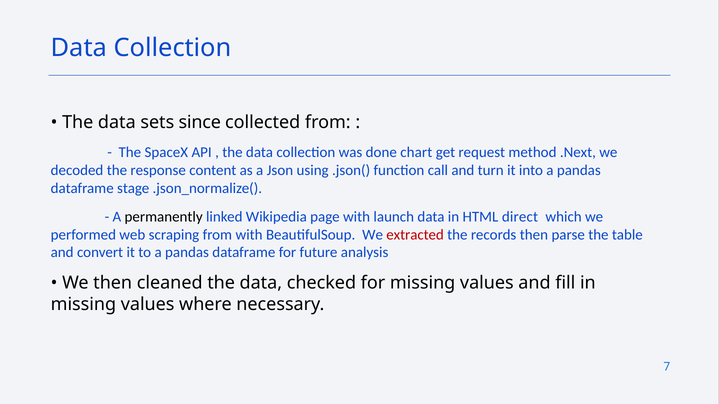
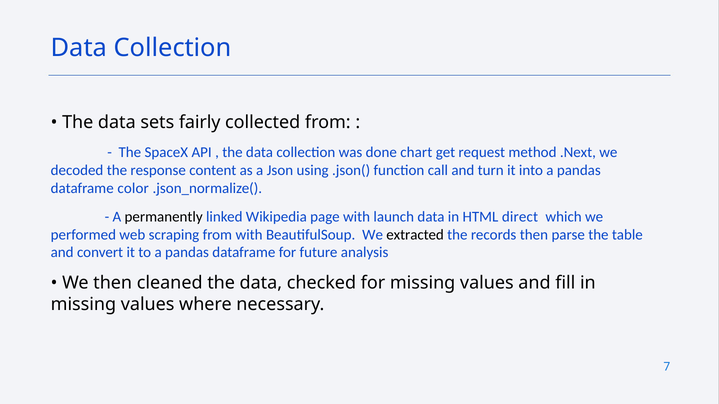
since: since -> fairly
stage: stage -> color
extracted colour: red -> black
